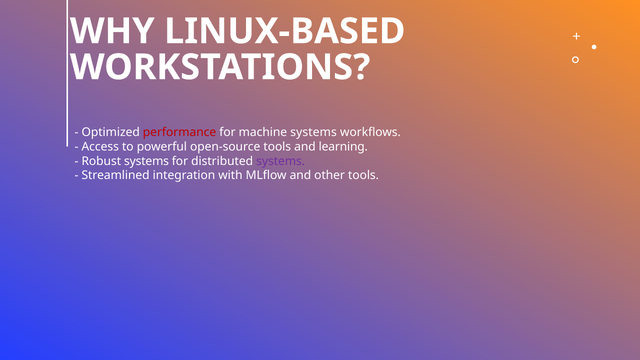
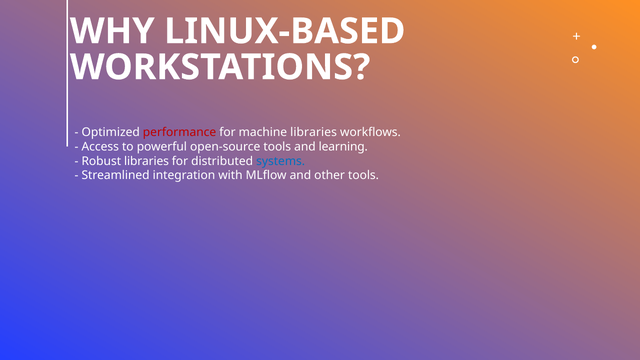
machine systems: systems -> libraries
Robust systems: systems -> libraries
systems at (281, 161) colour: purple -> blue
